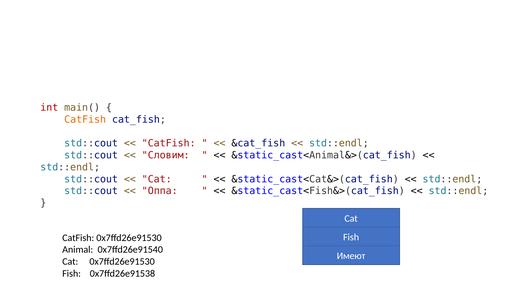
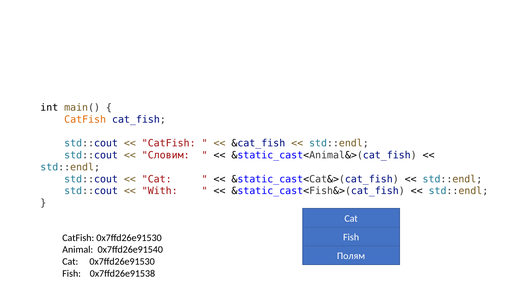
int colour: red -> black
Оппа: Оппа -> With
Имеют: Имеют -> Полям
